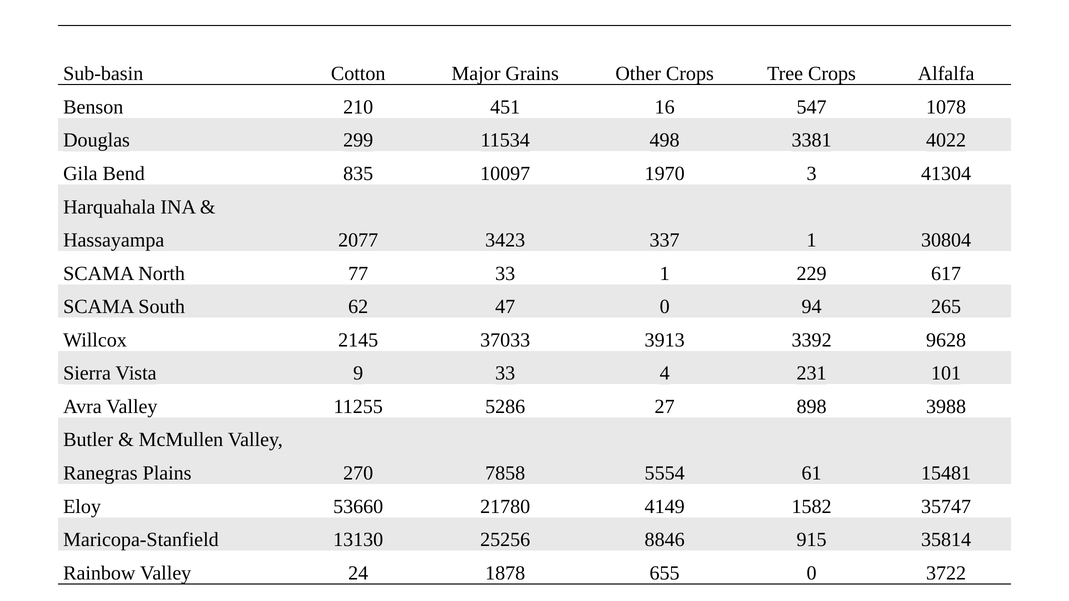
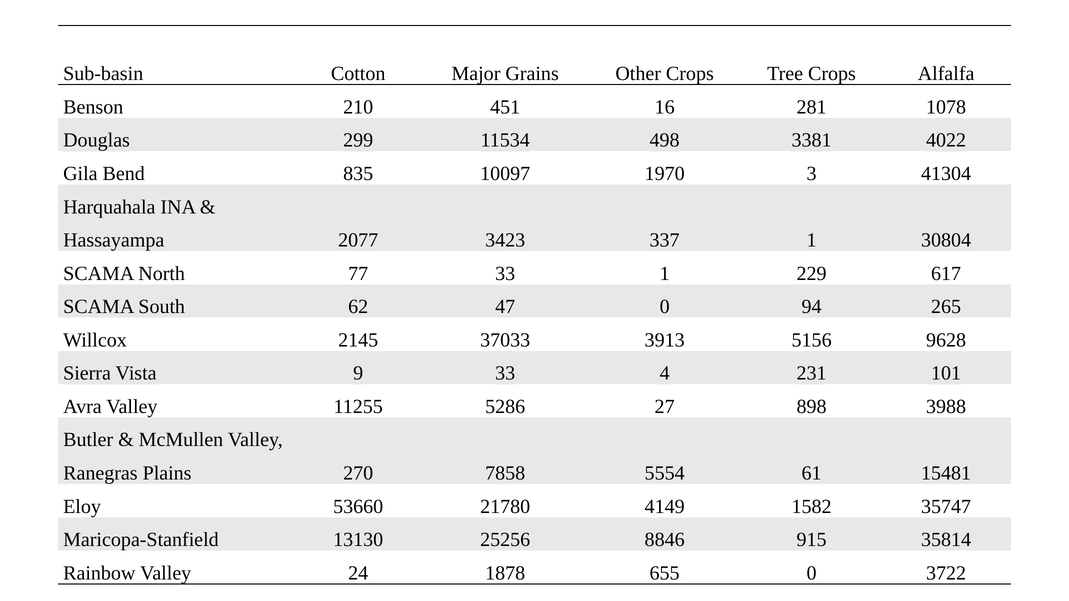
547: 547 -> 281
3392: 3392 -> 5156
